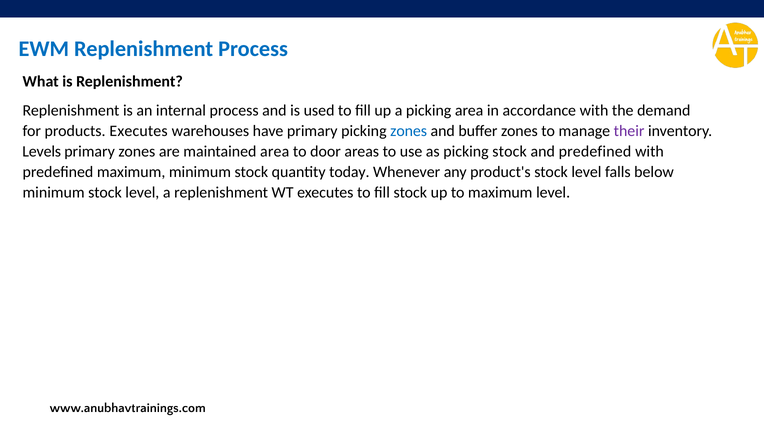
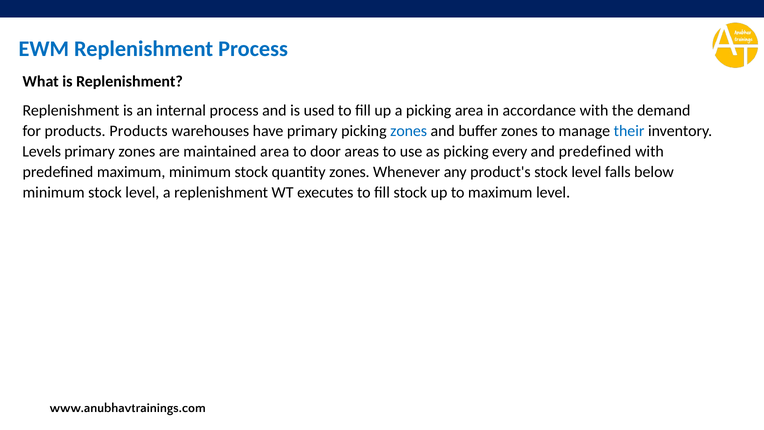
products Executes: Executes -> Products
their colour: purple -> blue
picking stock: stock -> every
quantity today: today -> zones
